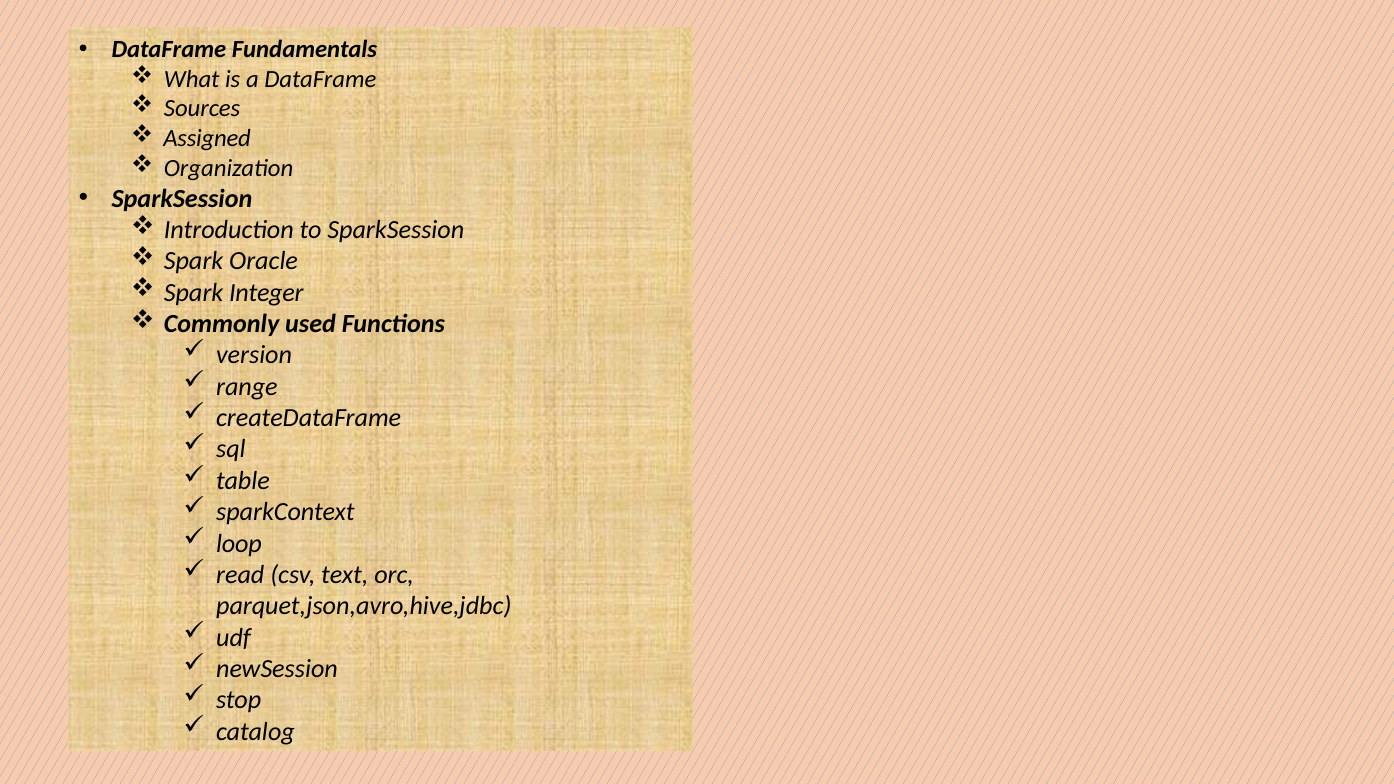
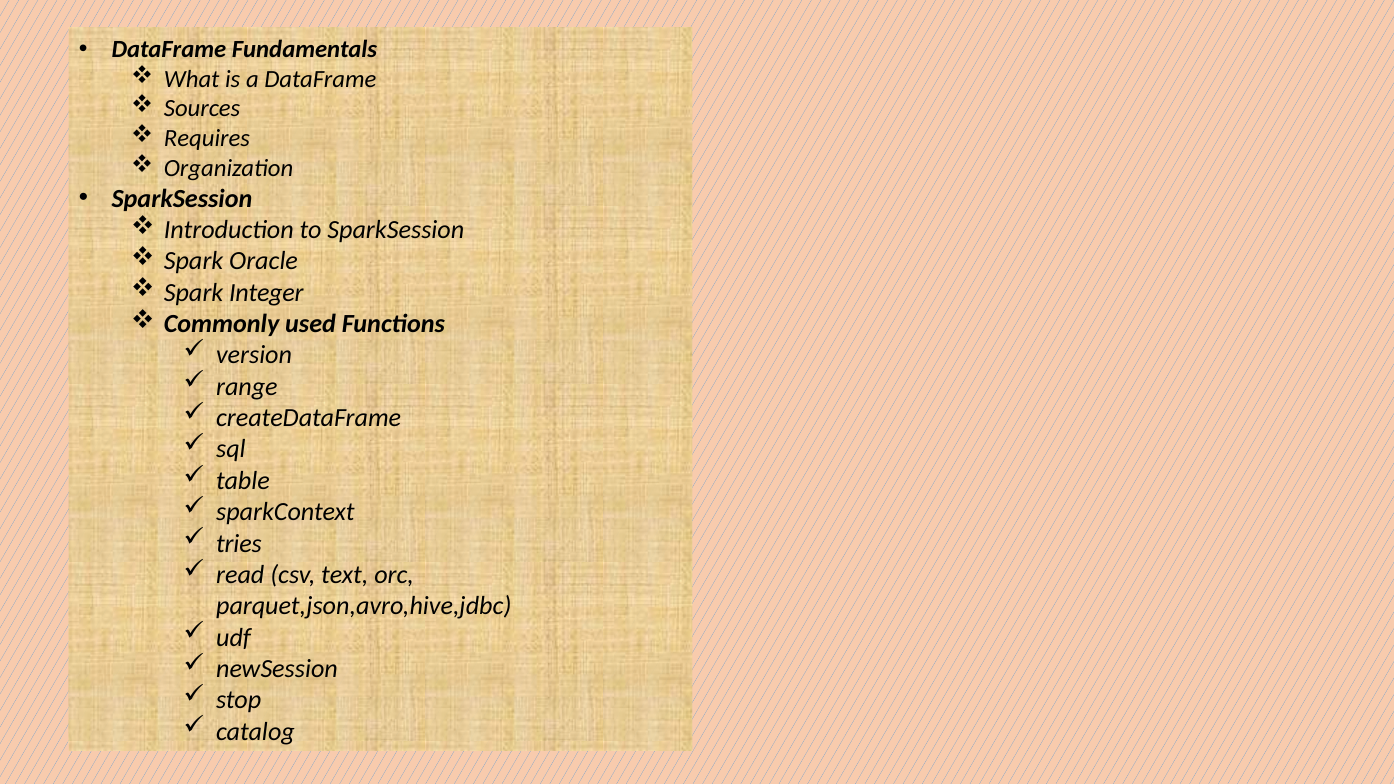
Assigned: Assigned -> Requires
loop: loop -> tries
